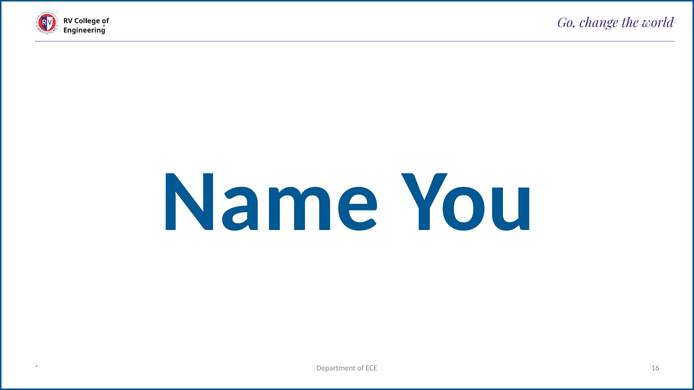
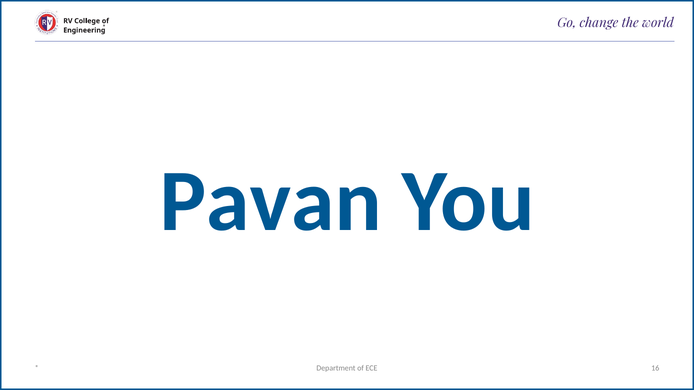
Name: Name -> Pavan
